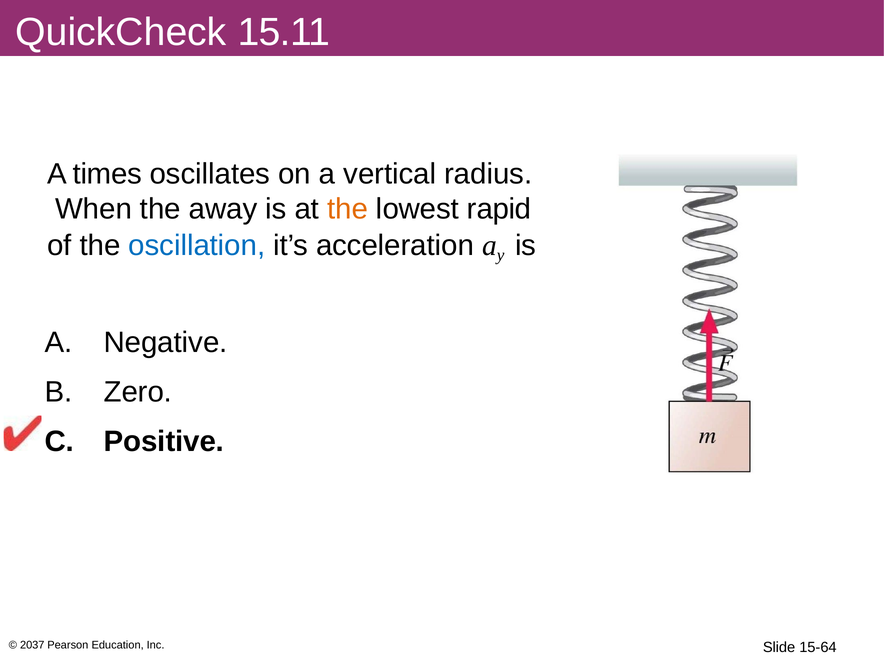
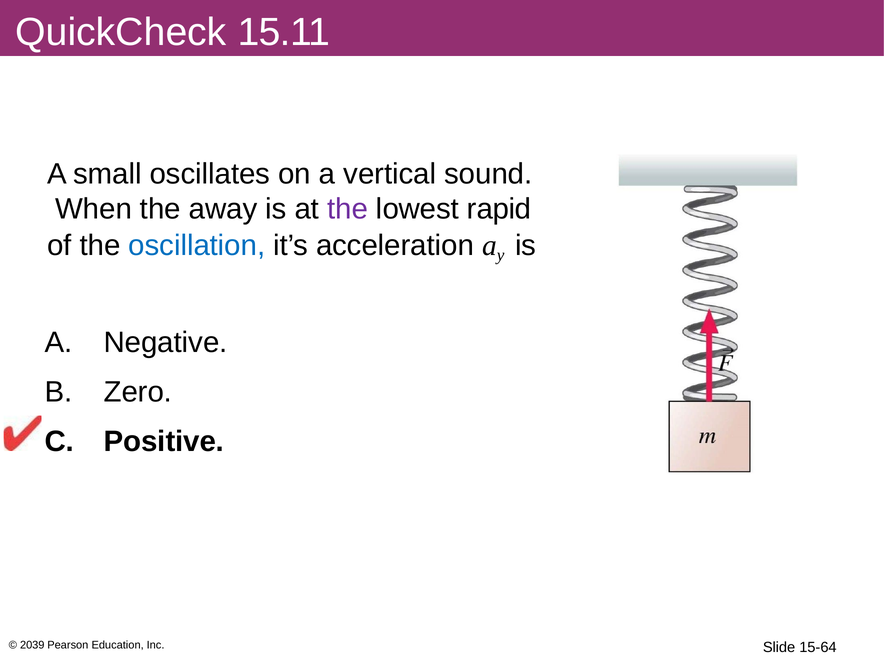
times: times -> small
radius: radius -> sound
the at (348, 209) colour: orange -> purple
2037: 2037 -> 2039
